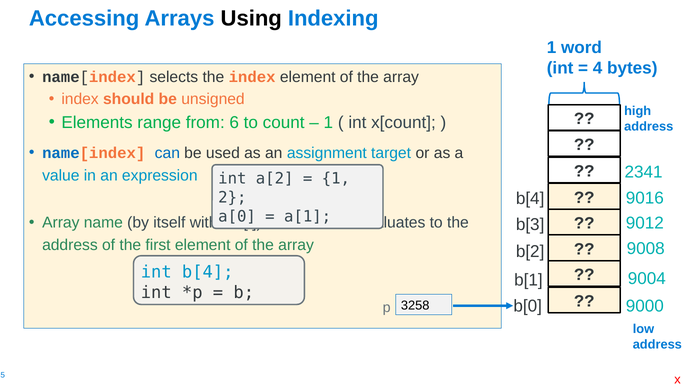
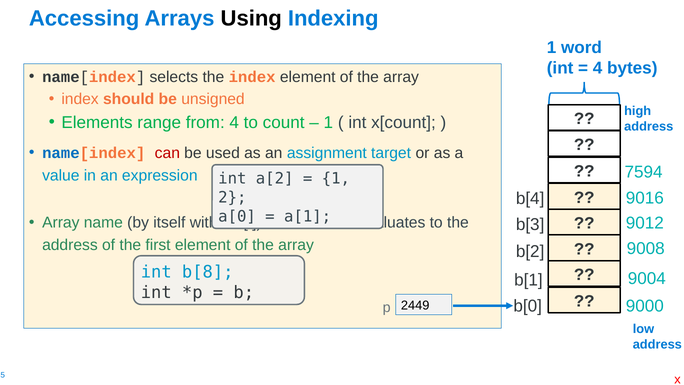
from 6: 6 -> 4
can colour: blue -> red
2341: 2341 -> 7594
int b[4: b[4 -> b[8
3258: 3258 -> 2449
